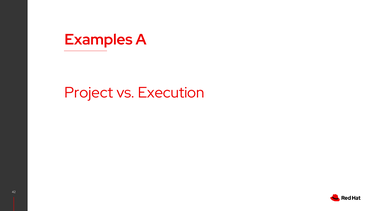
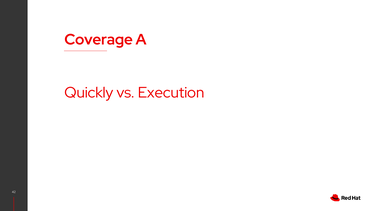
Examples: Examples -> Coverage
Project: Project -> Quickly
